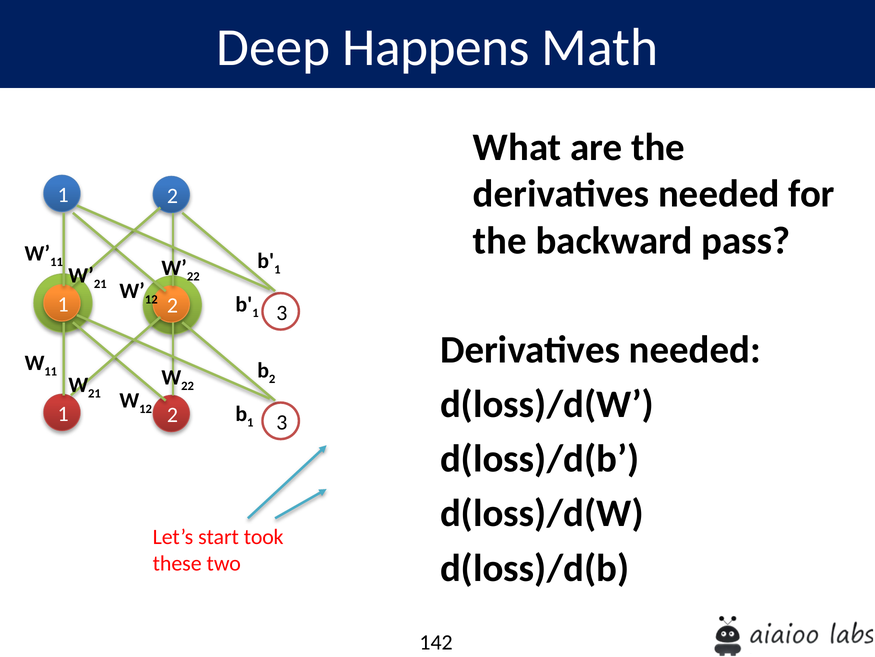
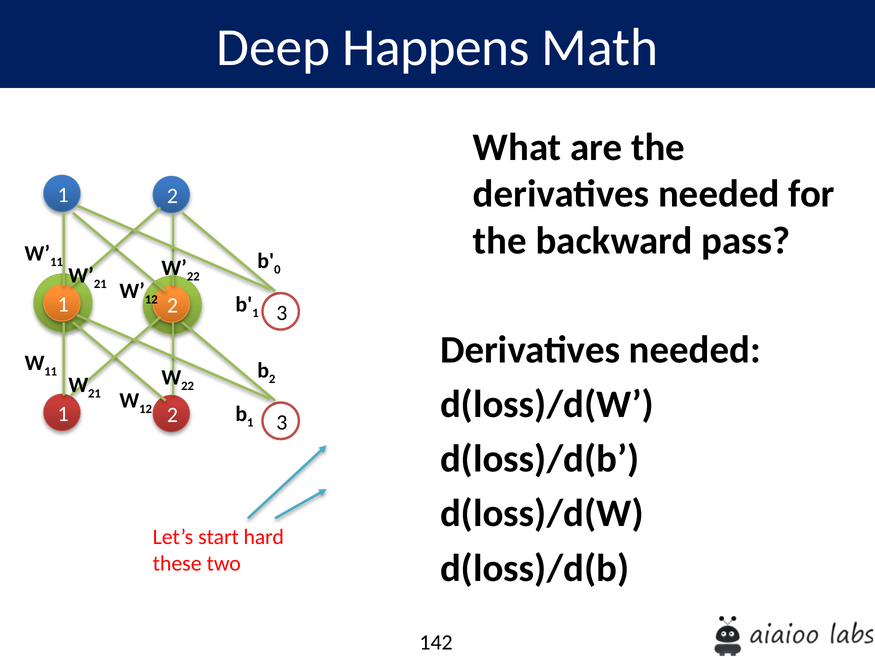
1 at (277, 269): 1 -> 0
took: took -> hard
